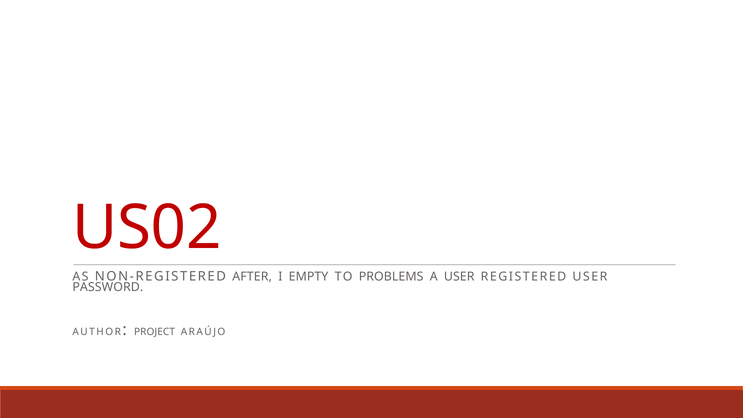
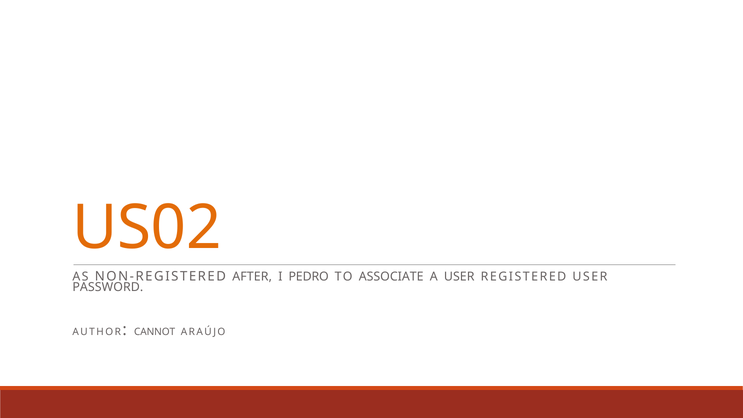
US02 colour: red -> orange
EMPTY: EMPTY -> PEDRO
PROBLEMS: PROBLEMS -> ASSOCIATE
PROJECT: PROJECT -> CANNOT
